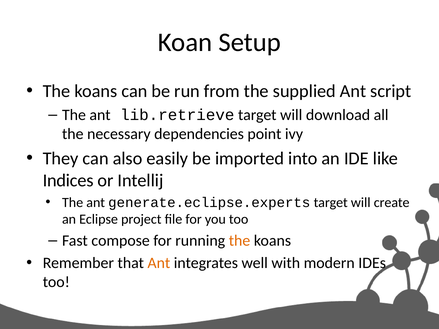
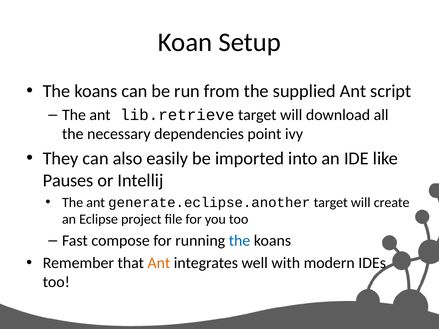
Indices: Indices -> Pauses
generate.eclipse.experts: generate.eclipse.experts -> generate.eclipse.another
the at (240, 241) colour: orange -> blue
